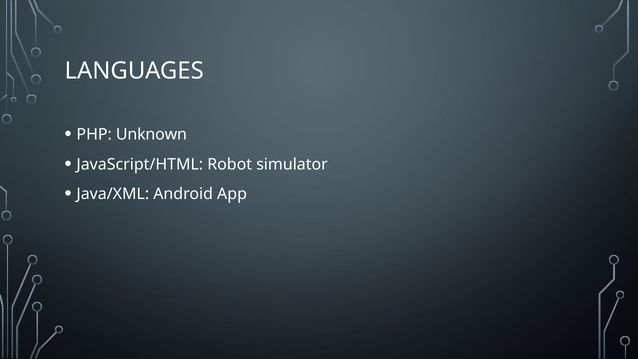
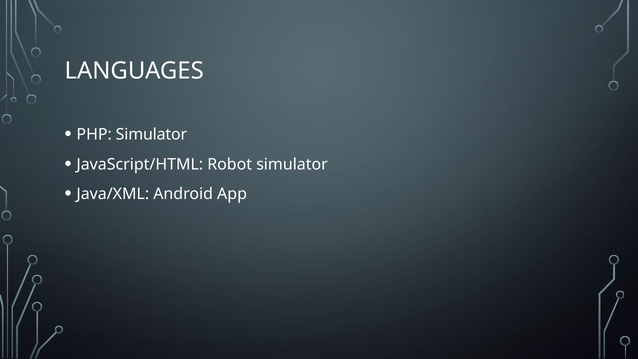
PHP Unknown: Unknown -> Simulator
